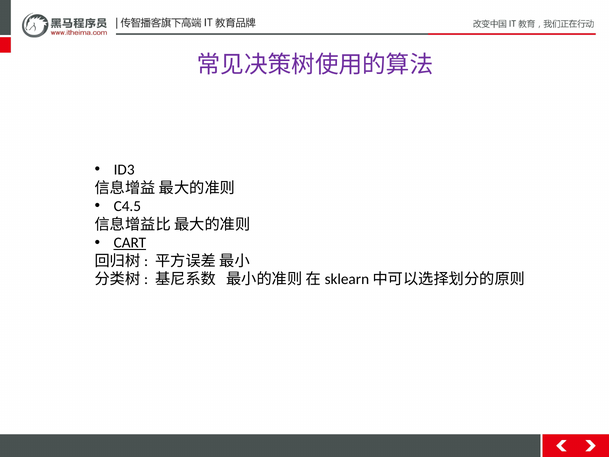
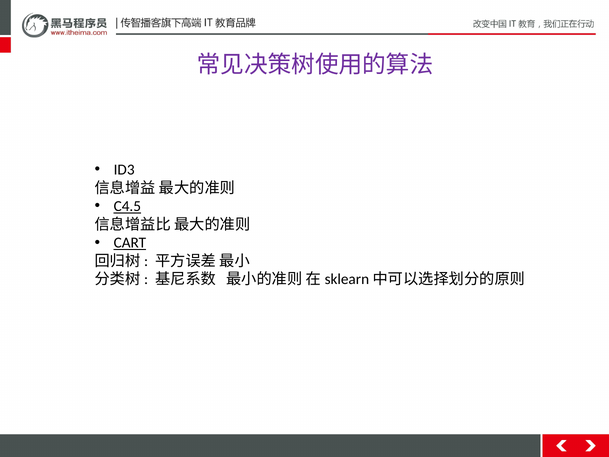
C4.5 underline: none -> present
